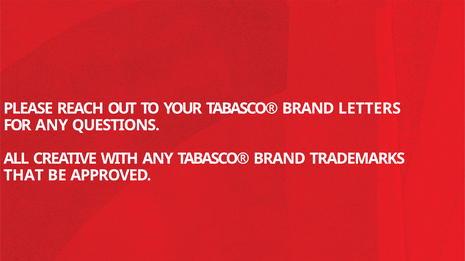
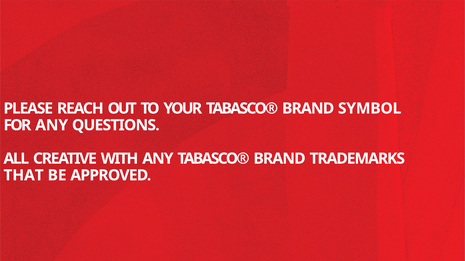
LETTERS: LETTERS -> SYMBOL
